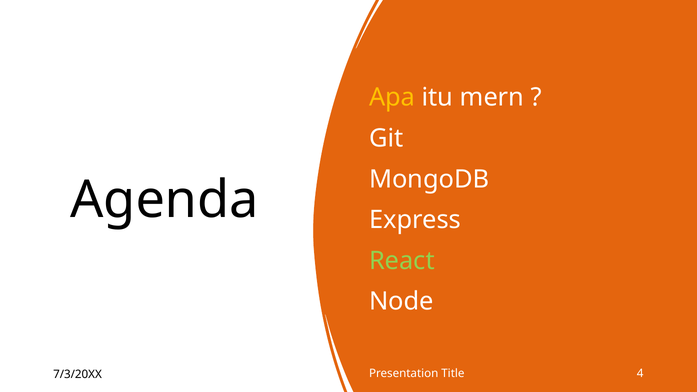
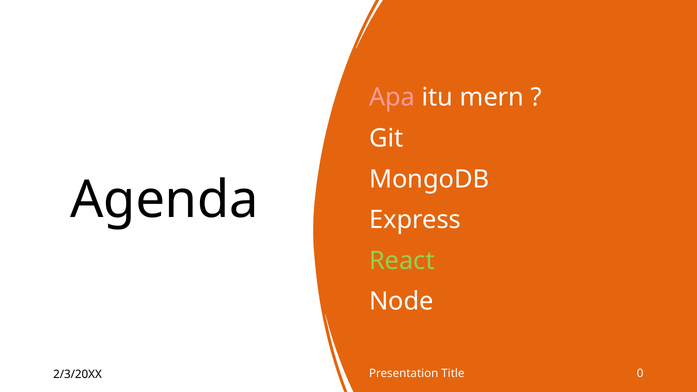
Apa colour: yellow -> pink
4: 4 -> 0
7/3/20XX: 7/3/20XX -> 2/3/20XX
